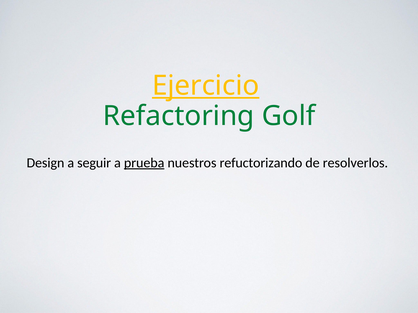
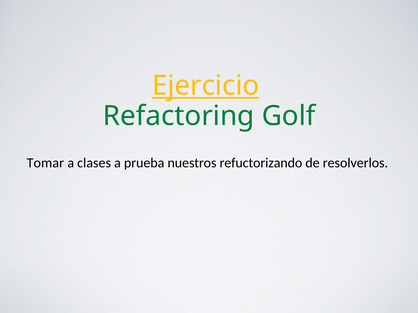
Design: Design -> Tomar
seguir: seguir -> clases
prueba underline: present -> none
